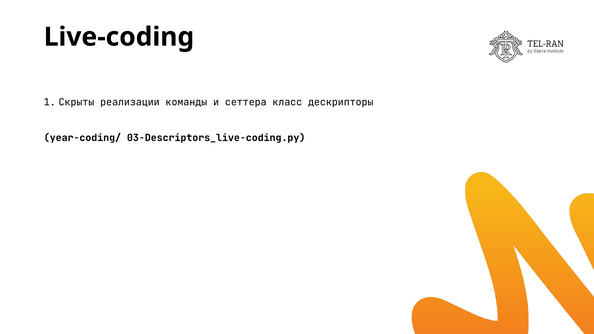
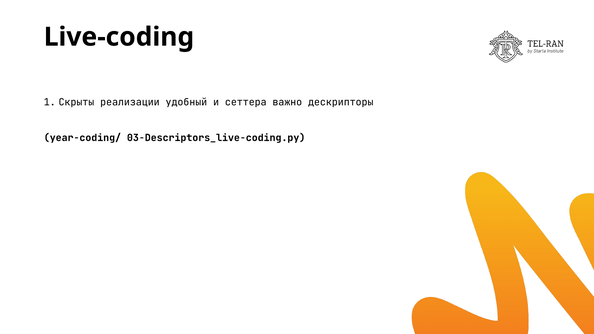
команды: команды -> удобный
класс: класс -> важно
